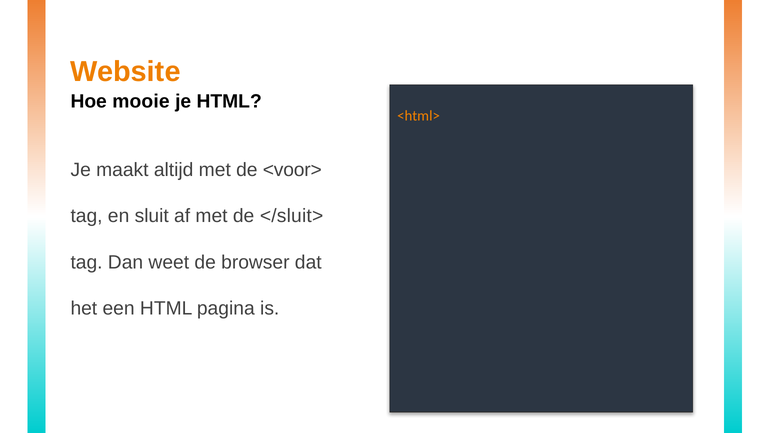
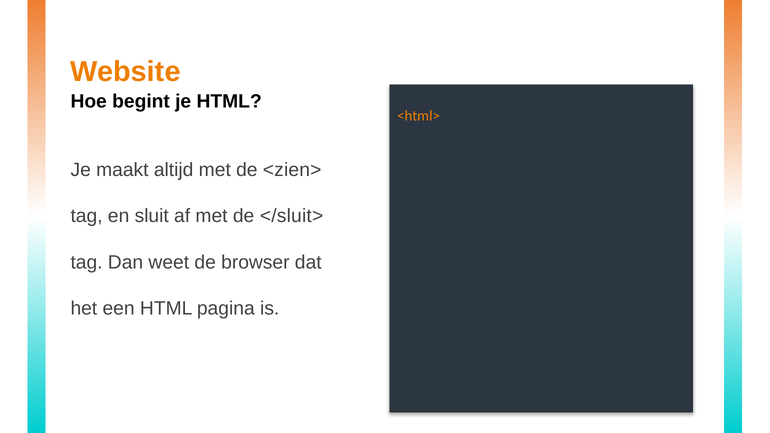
mooie: mooie -> begint
<voor>: <voor> -> <zien>
